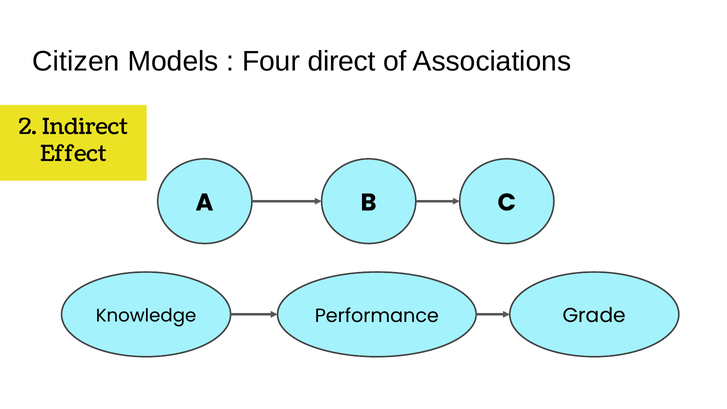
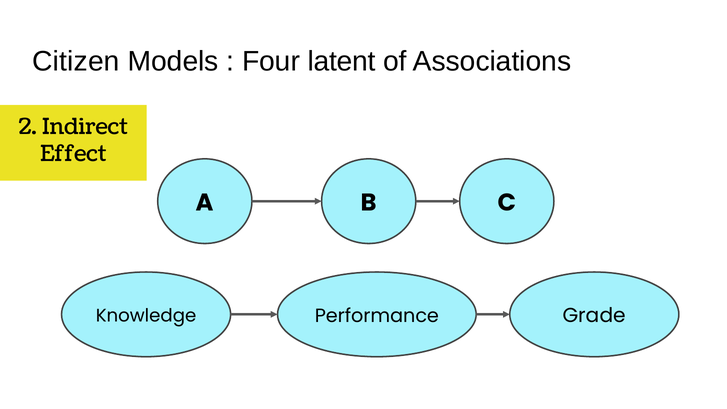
direct: direct -> latent
